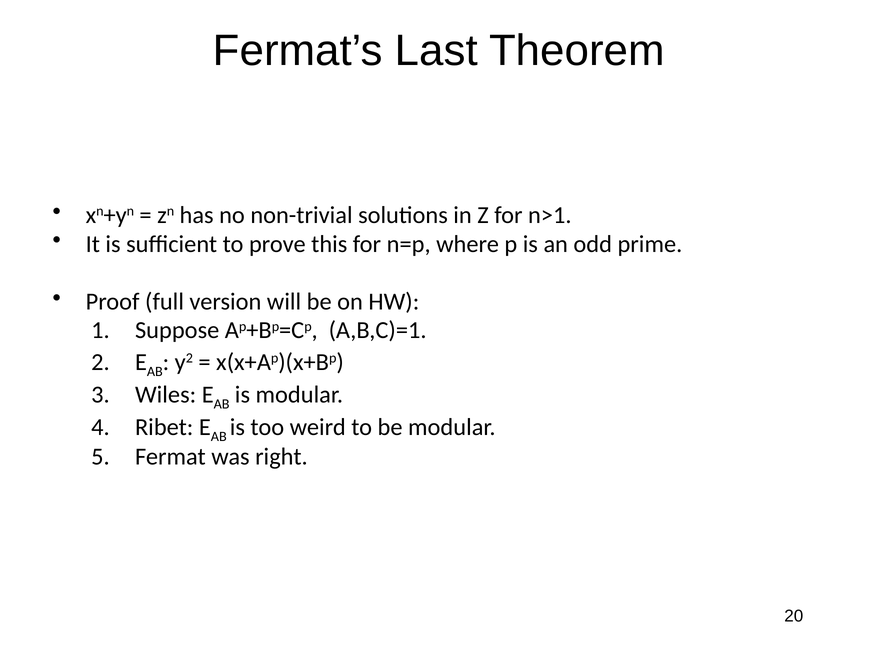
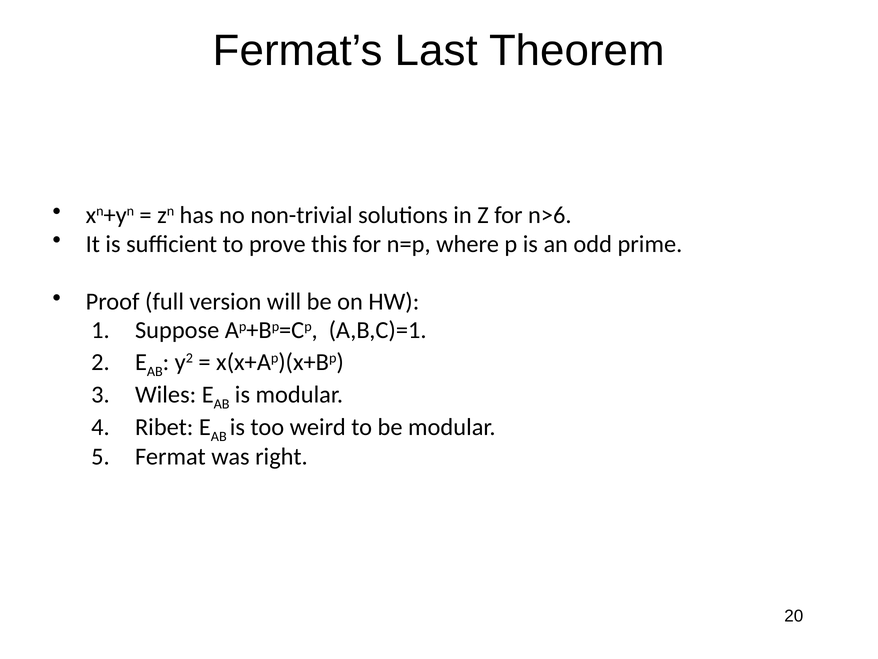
n>1: n>1 -> n>6
